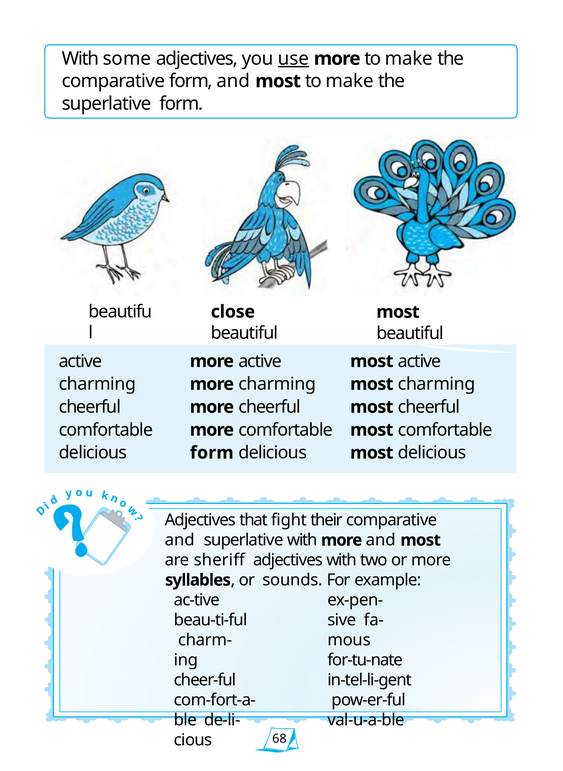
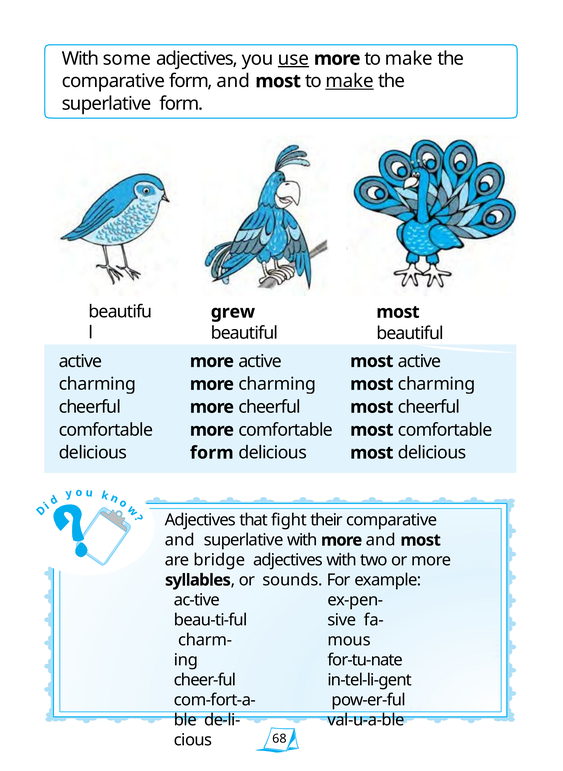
make at (350, 81) underline: none -> present
close: close -> grew
sheriff: sheriff -> bridge
